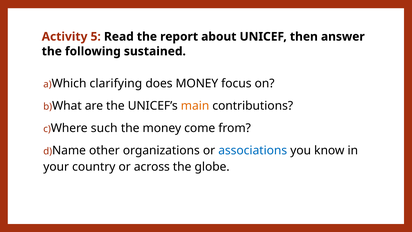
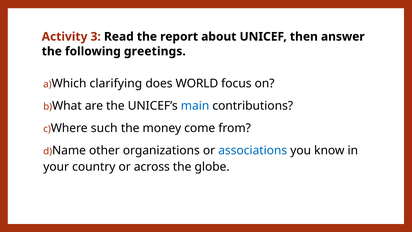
5: 5 -> 3
sustained: sustained -> greetings
does MONEY: MONEY -> WORLD
main colour: orange -> blue
